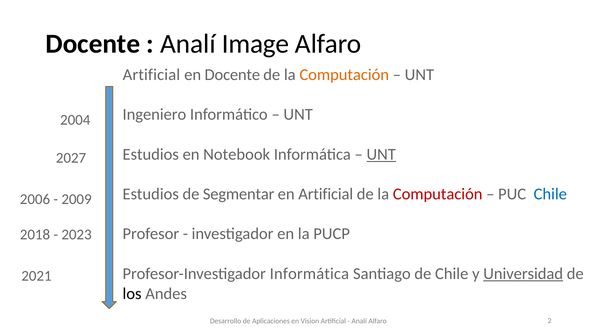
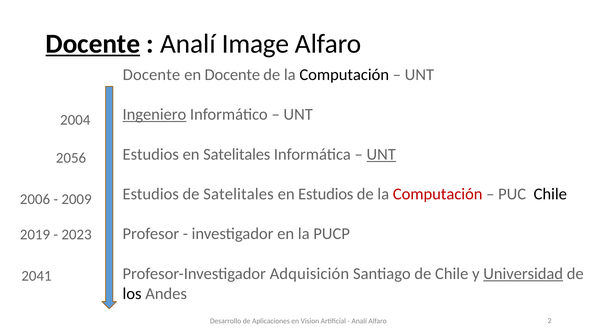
Docente at (93, 44) underline: none -> present
Artificial at (151, 75): Artificial -> Docente
Computación at (344, 75) colour: orange -> black
Ingeniero underline: none -> present
en Notebook: Notebook -> Satelitales
2027: 2027 -> 2056
de Segmentar: Segmentar -> Satelitales
en Artificial: Artificial -> Estudios
Chile at (550, 194) colour: blue -> black
2018: 2018 -> 2019
Profesor-Investigador Informática: Informática -> Adquisición
2021: 2021 -> 2041
